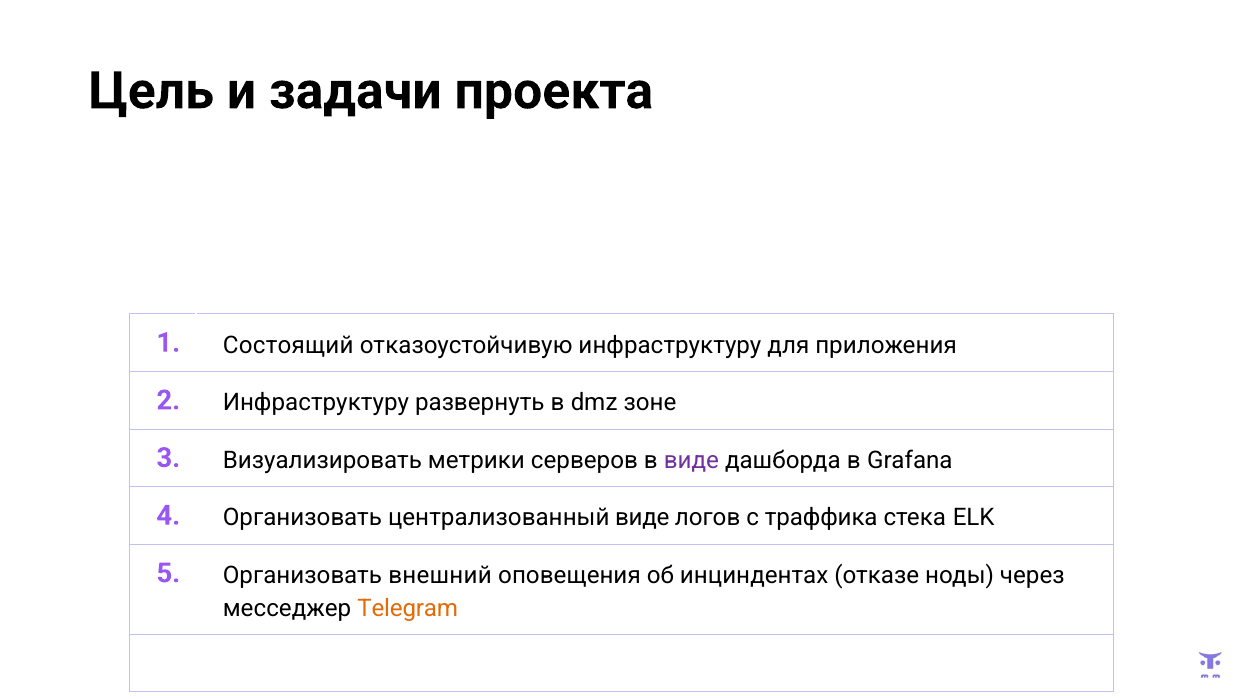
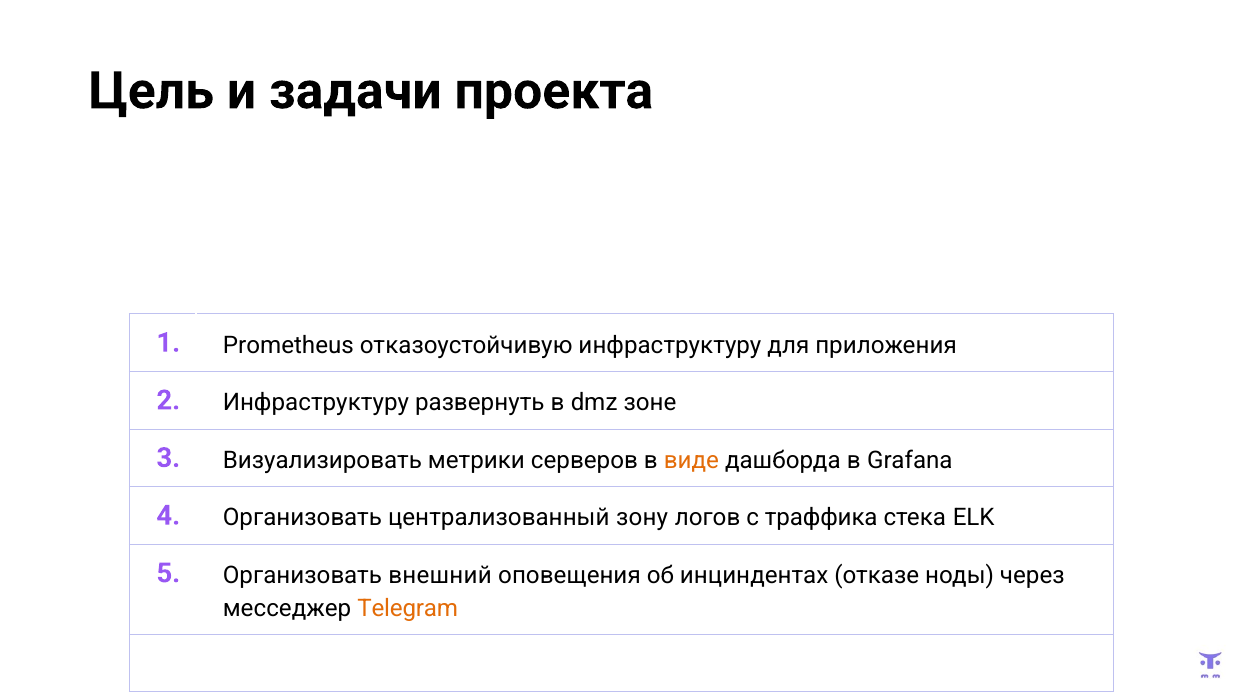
Состоящий: Состоящий -> Prometheus
виде at (691, 460) colour: purple -> orange
централизованный виде: виде -> зону
